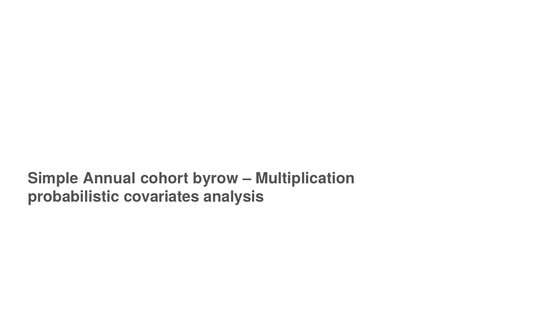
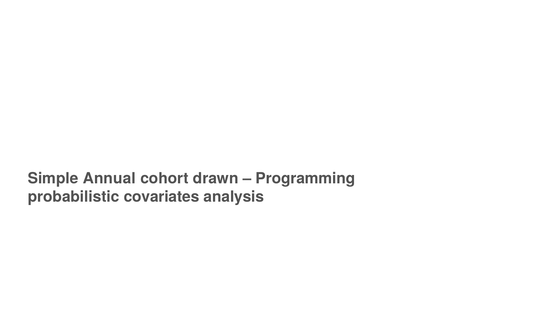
byrow: byrow -> drawn
Multiplication: Multiplication -> Programming
